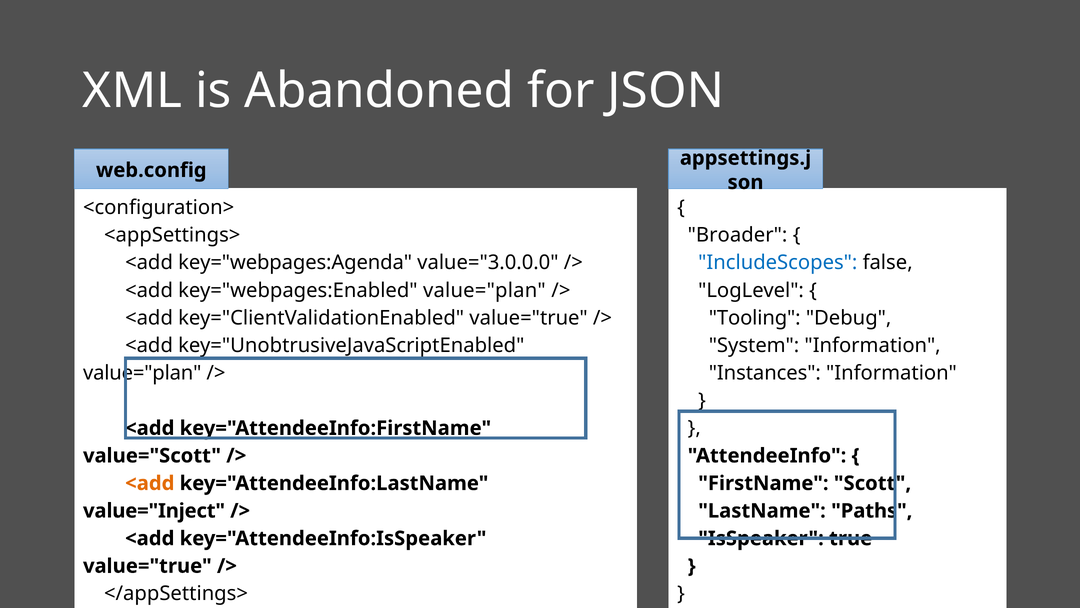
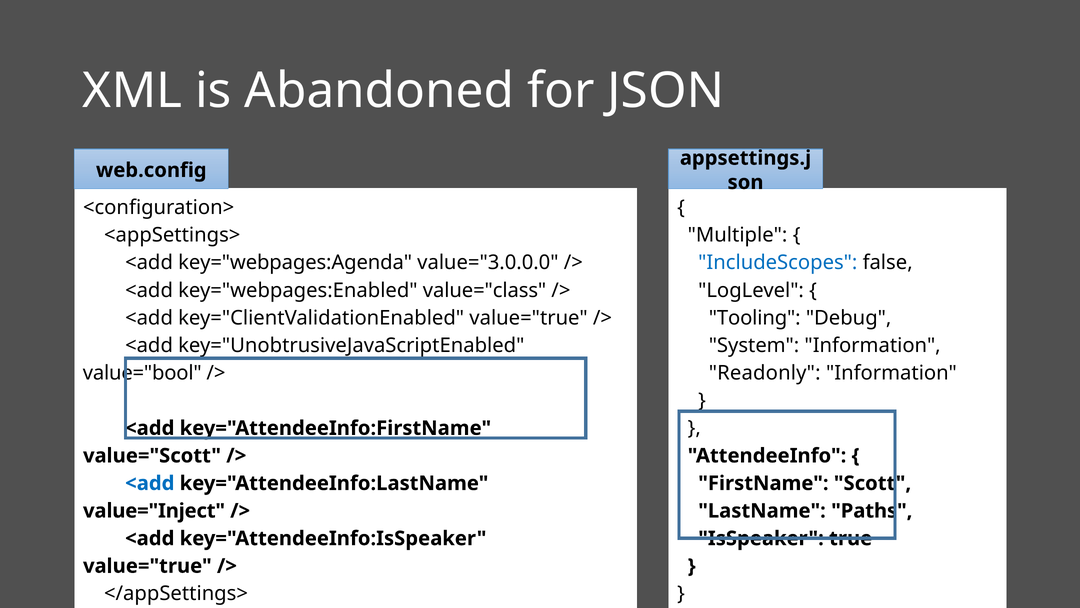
Broader: Broader -> Multiple
key="webpages:Enabled value="plan: value="plan -> value="class
value="plan at (142, 373): value="plan -> value="bool
Instances: Instances -> Readonly
<add at (150, 483) colour: orange -> blue
